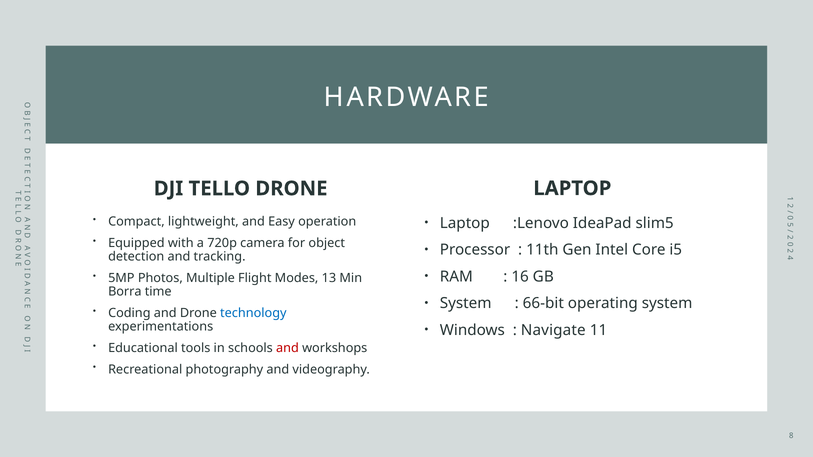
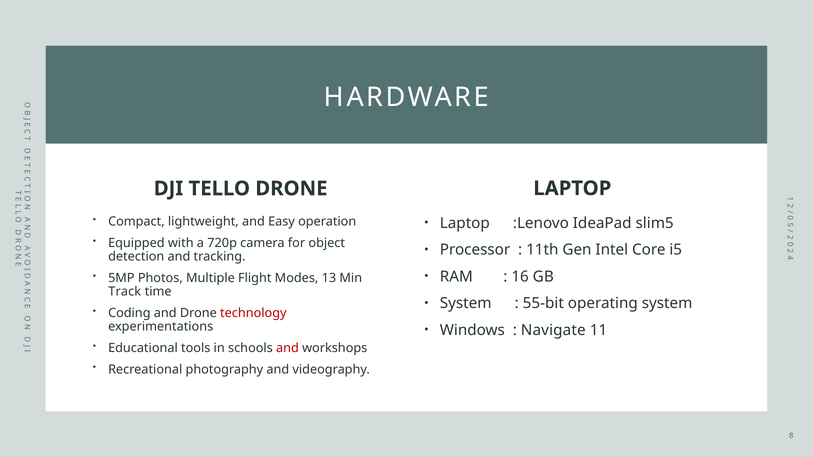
Borra: Borra -> Track
66-bit: 66-bit -> 55-bit
technology colour: blue -> red
